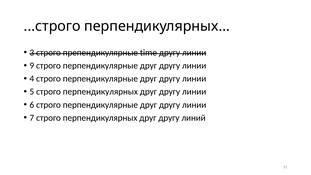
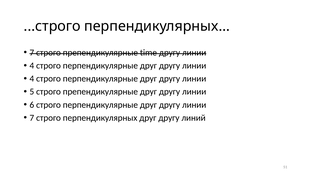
3 at (32, 53): 3 -> 7
9 at (32, 66): 9 -> 4
5 строго перпендикулярных: перпендикулярных -> препендикулярные
